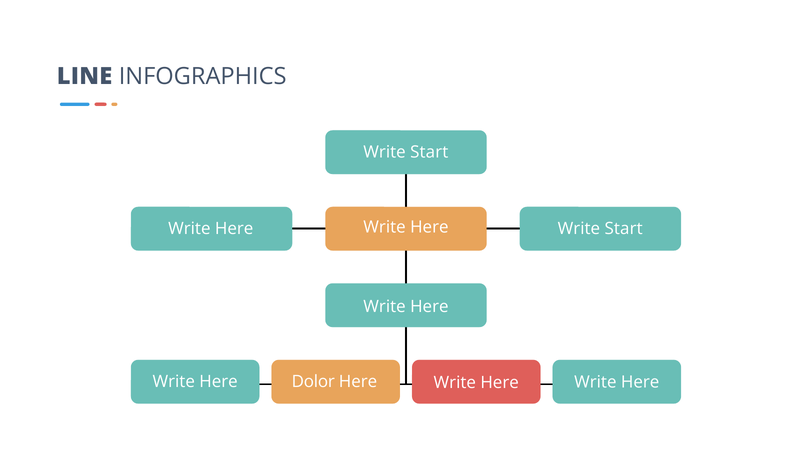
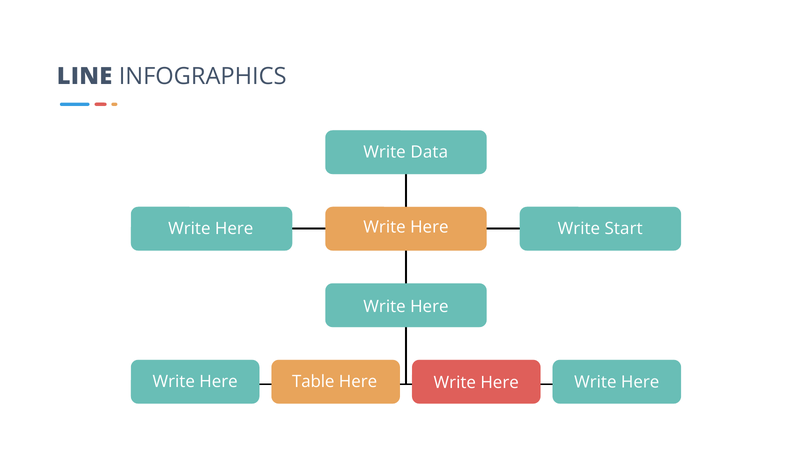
Start at (429, 152): Start -> Data
Dolor: Dolor -> Table
